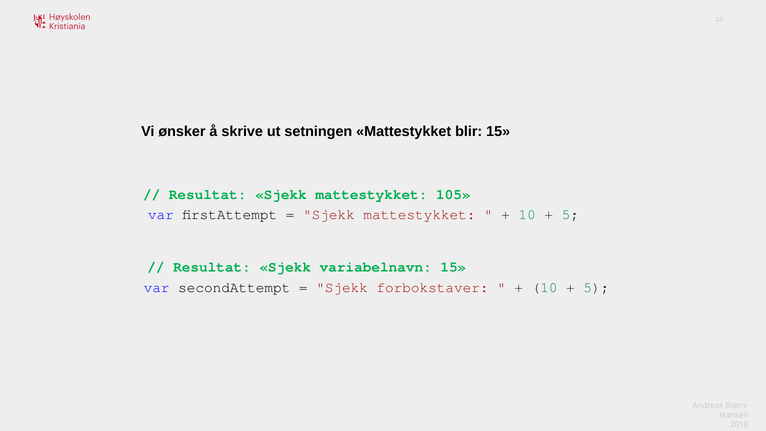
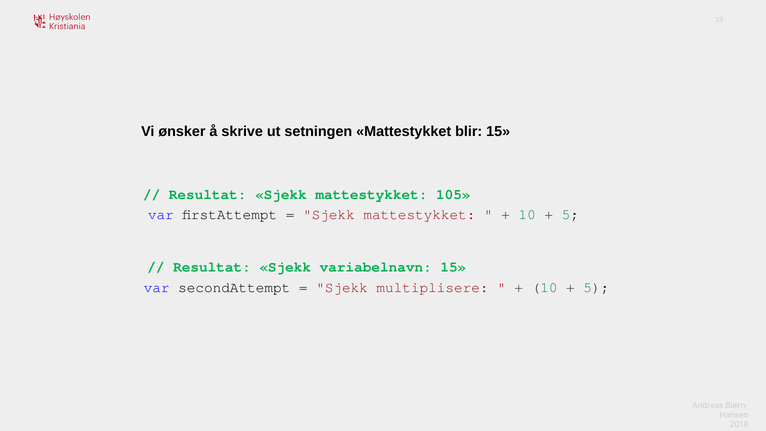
forbokstaver: forbokstaver -> multiplisere
